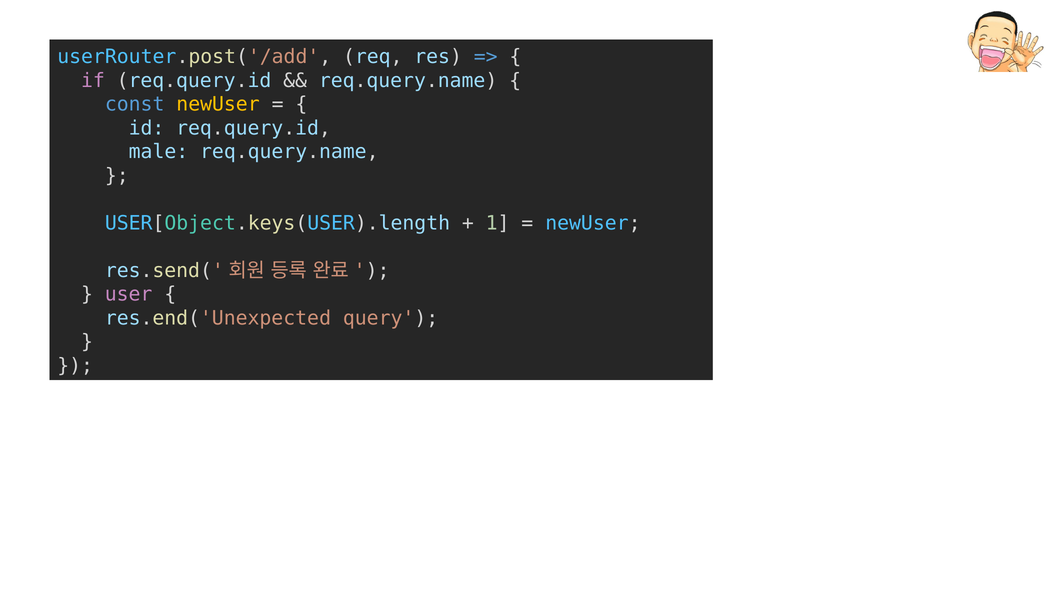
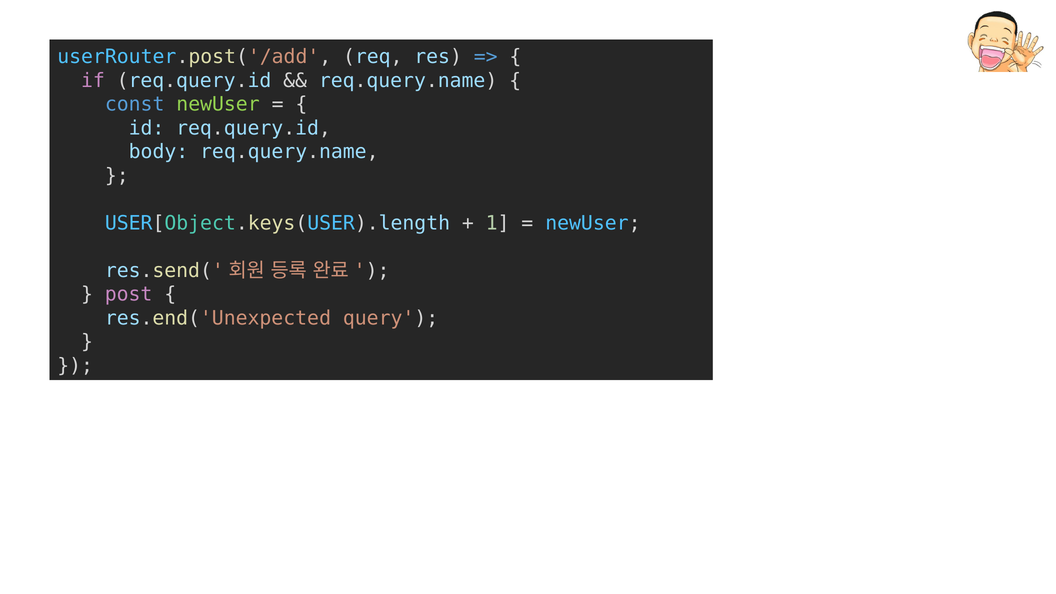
newUser at (218, 104) colour: yellow -> light green
male: male -> body
user: user -> post
